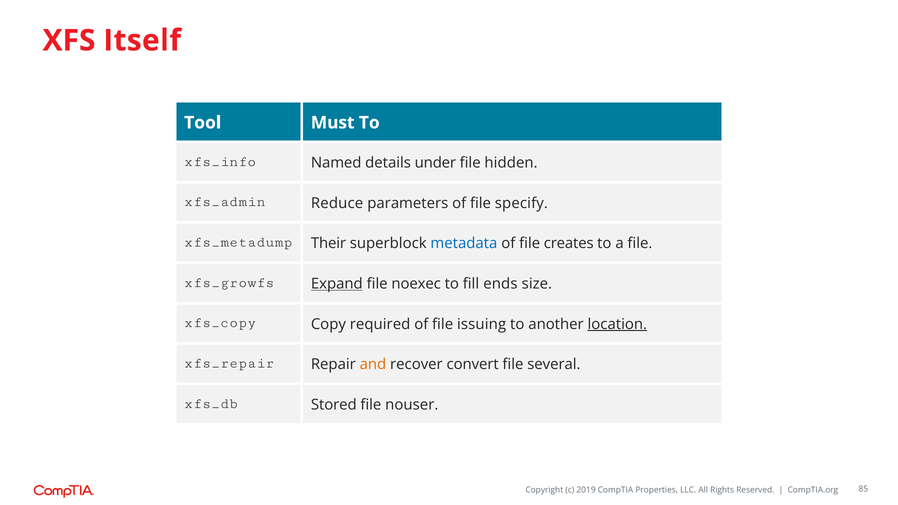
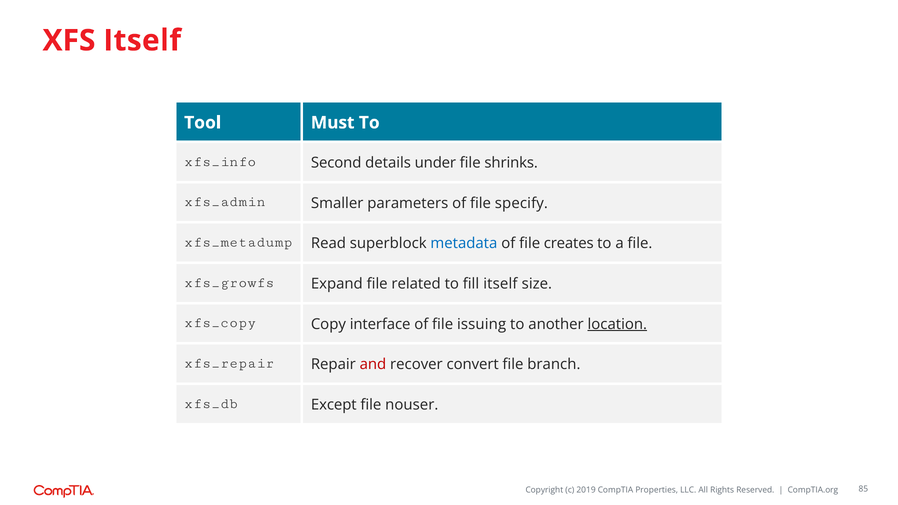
Named: Named -> Second
hidden: hidden -> shrinks
Reduce: Reduce -> Smaller
Their: Their -> Read
Expand underline: present -> none
noexec: noexec -> related
fill ends: ends -> itself
required: required -> interface
and colour: orange -> red
several: several -> branch
Stored: Stored -> Except
